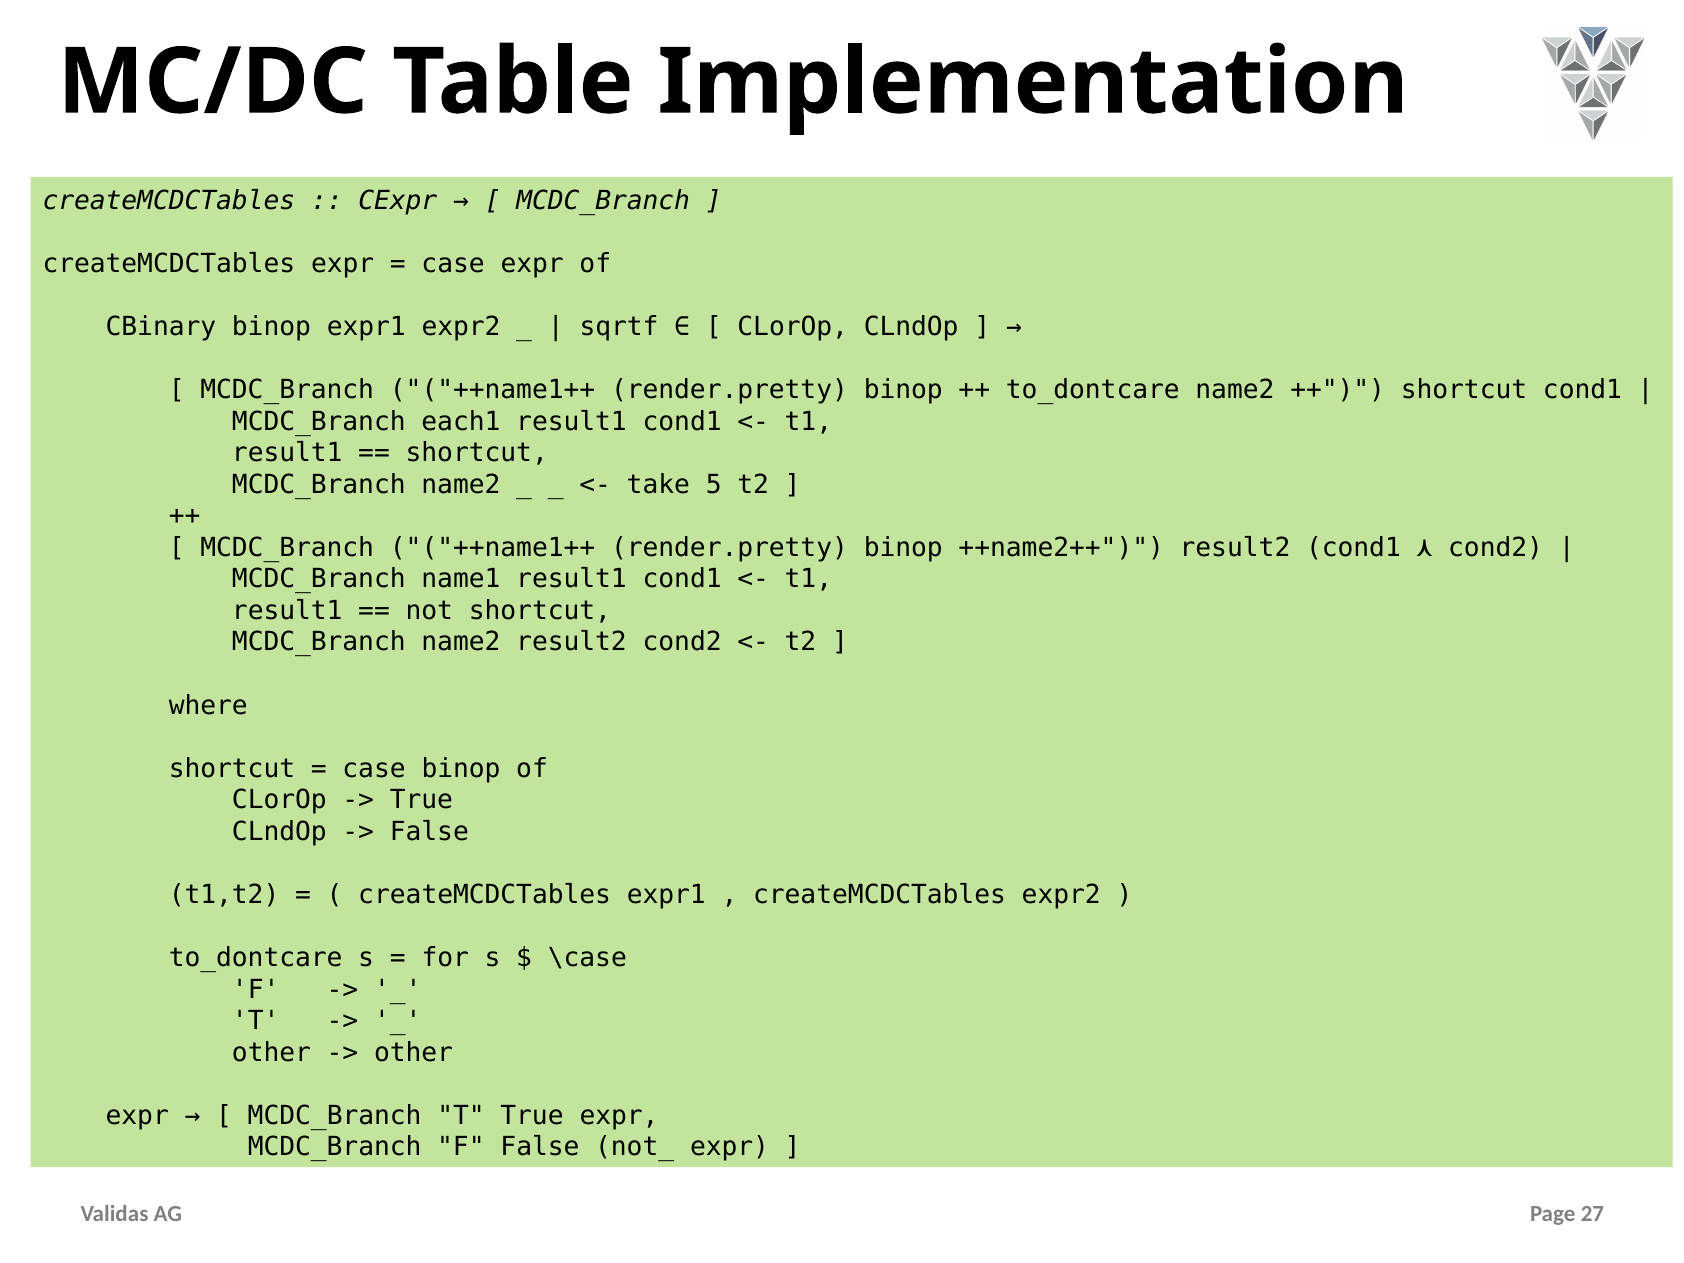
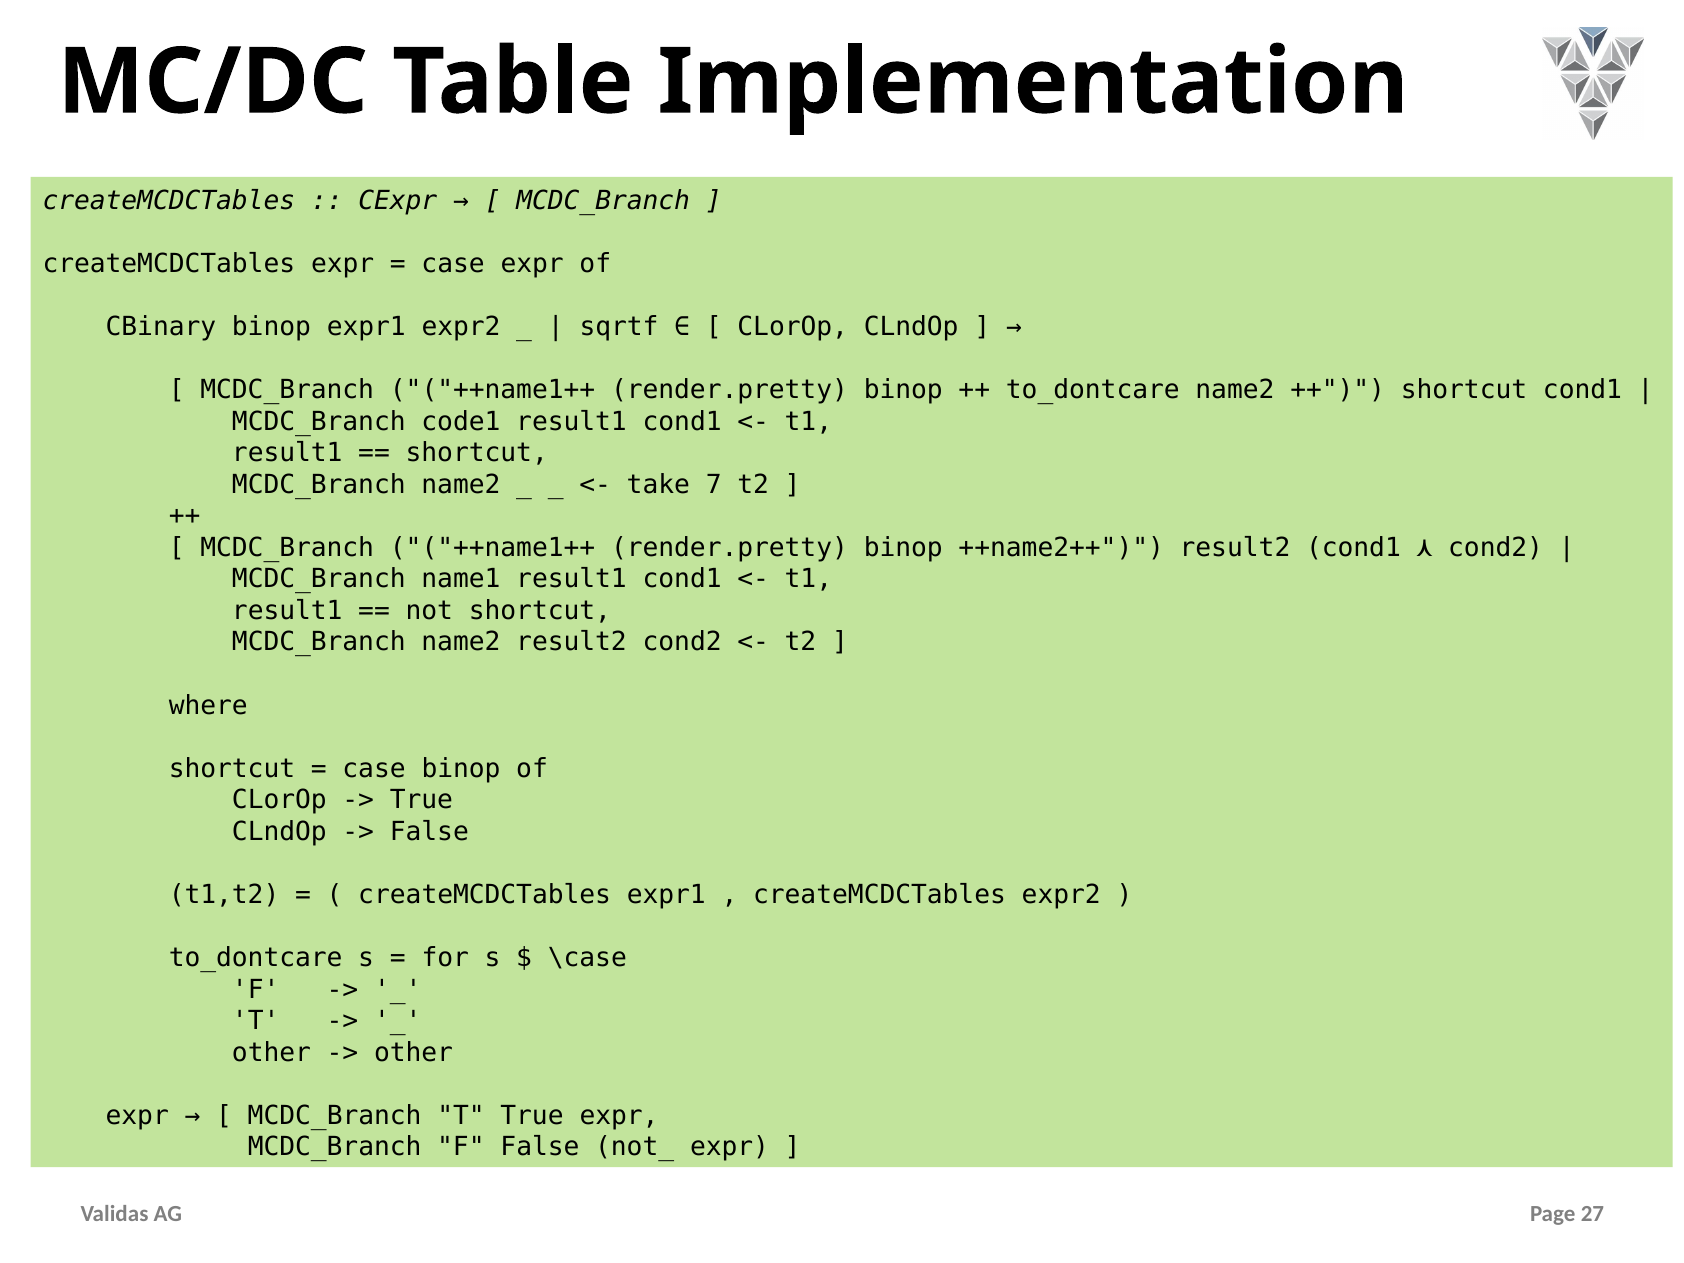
each1: each1 -> code1
5: 5 -> 7
